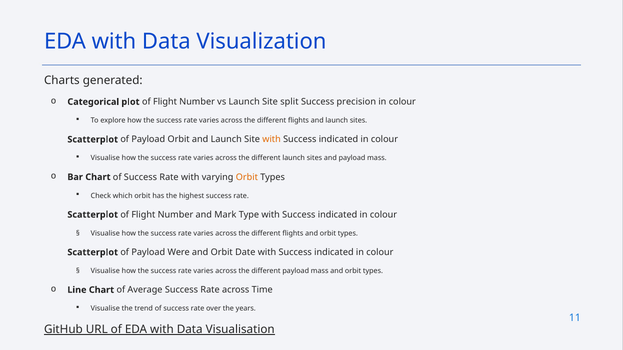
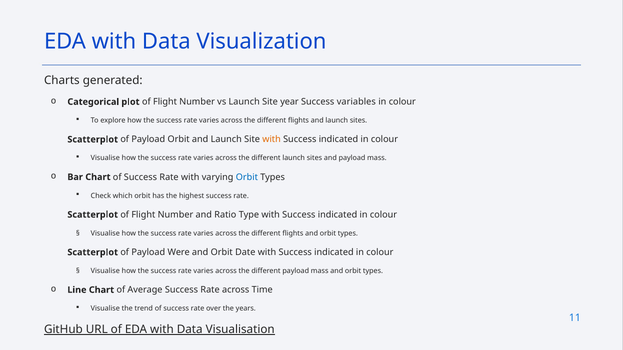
split: split -> year
precision: precision -> variables
Orbit at (247, 177) colour: orange -> blue
Mark: Mark -> Ratio
